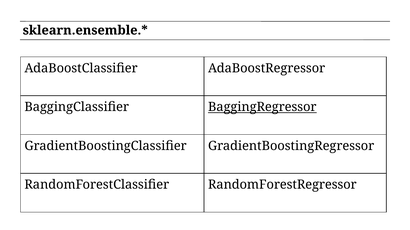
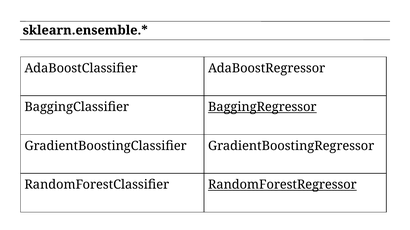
RandomForestRegressor underline: none -> present
